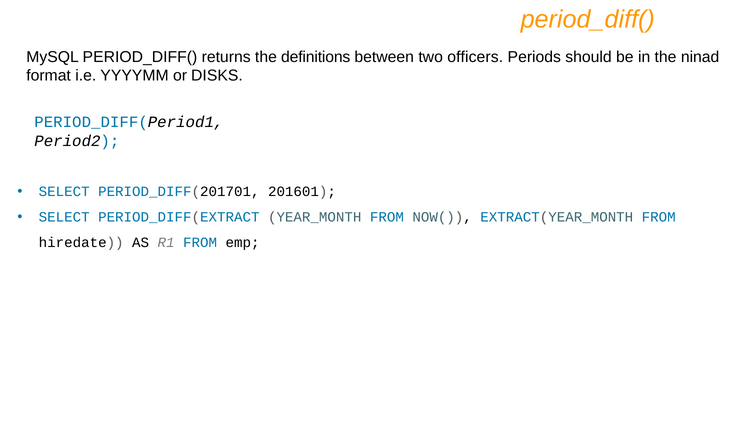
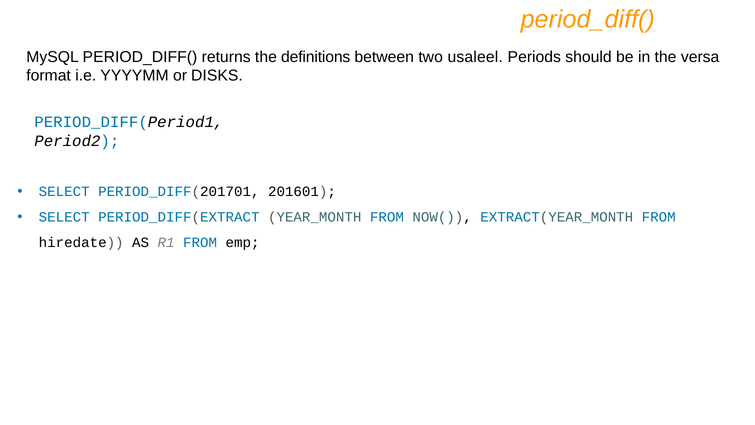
officers: officers -> usaleel
ninad: ninad -> versa
